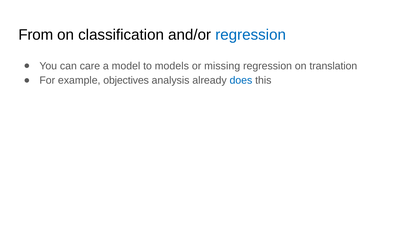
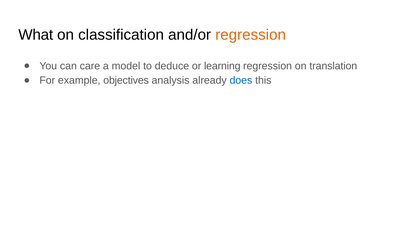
From: From -> What
regression at (251, 35) colour: blue -> orange
models: models -> deduce
missing: missing -> learning
